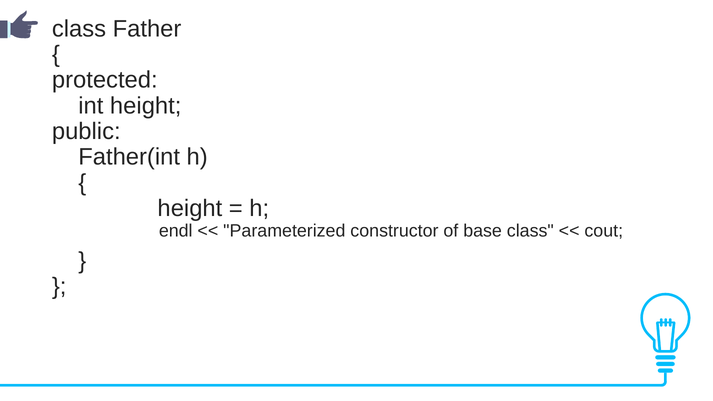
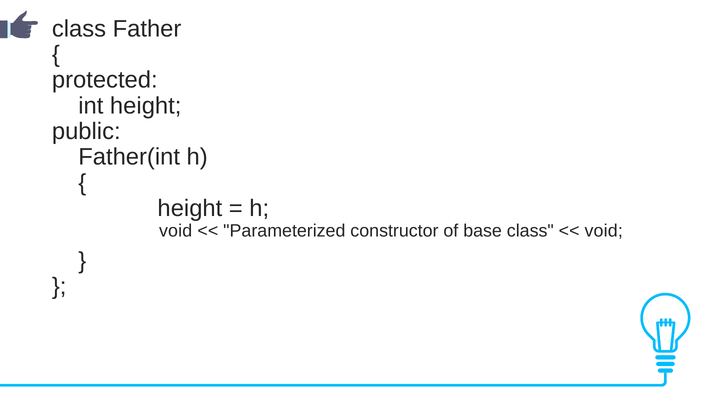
endl at (176, 231): endl -> void
cout at (604, 231): cout -> void
